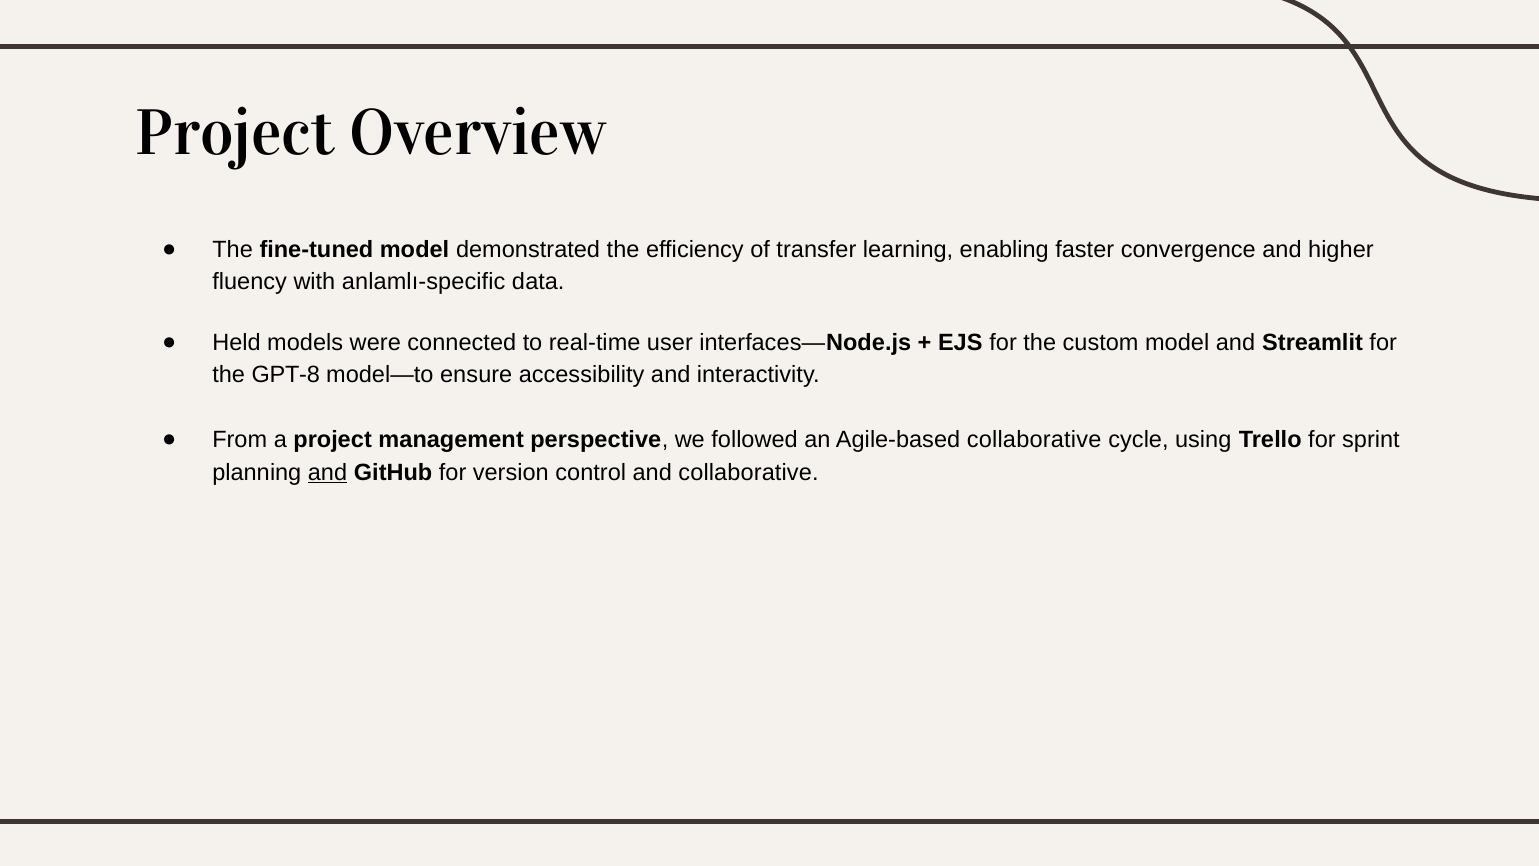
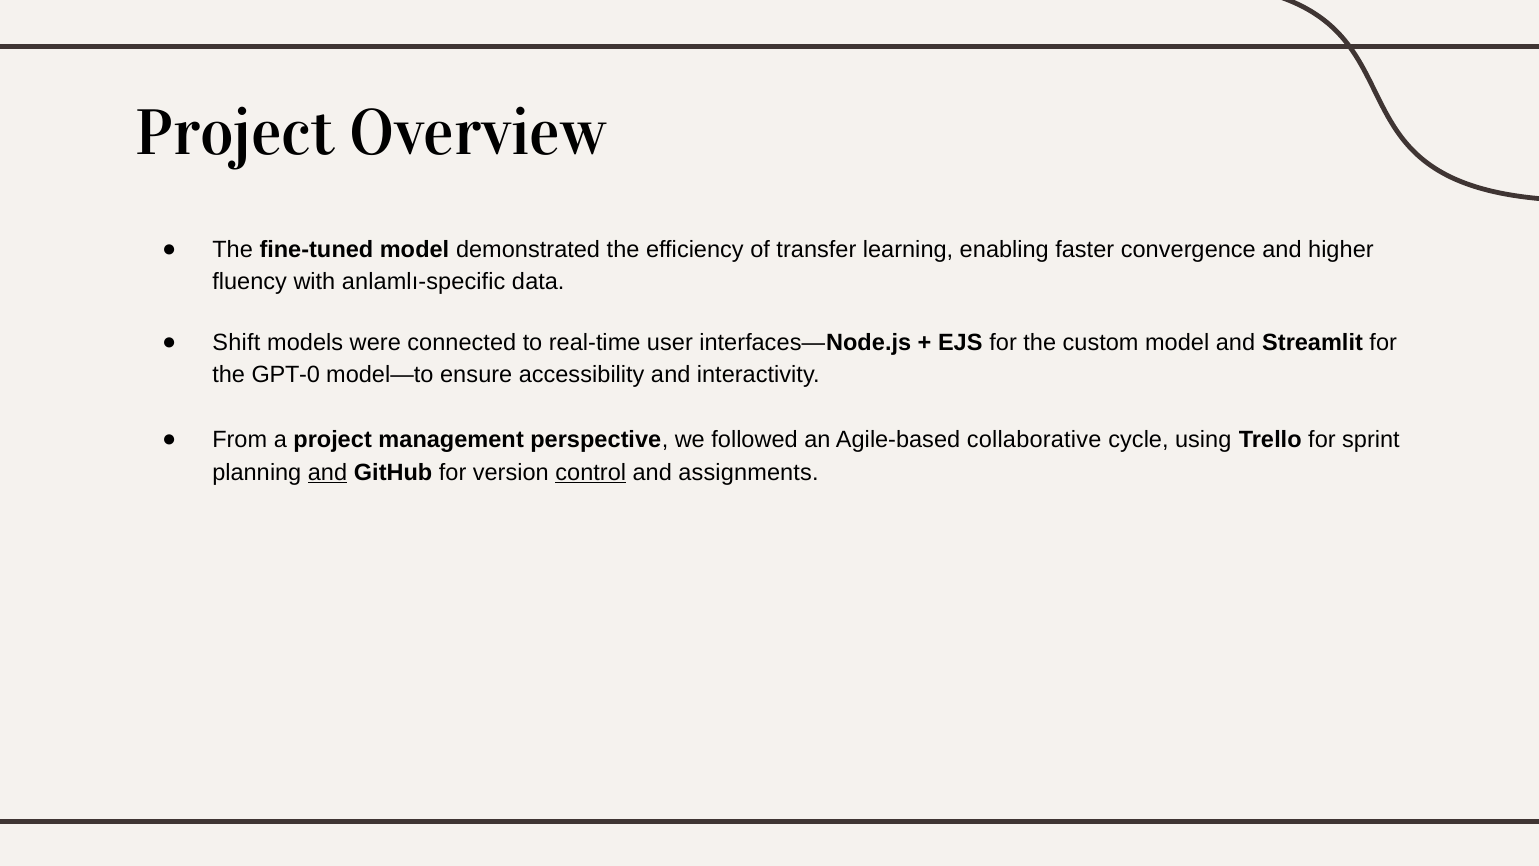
Held: Held -> Shift
GPT-8: GPT-8 -> GPT-0
control underline: none -> present
and collaborative: collaborative -> assignments
